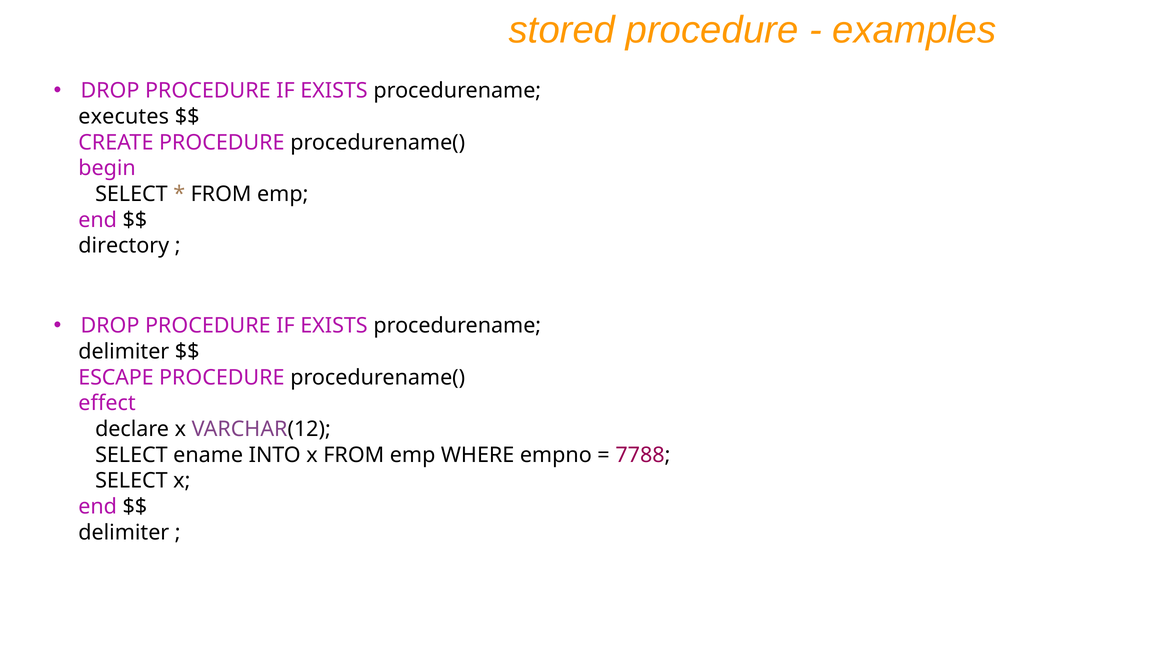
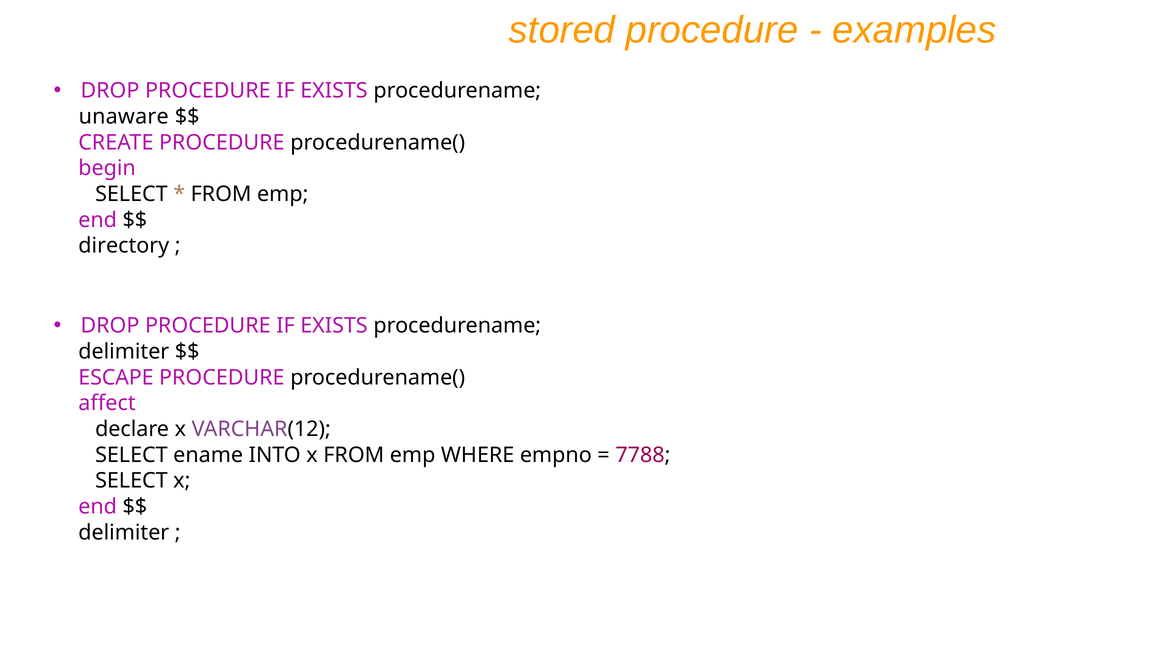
executes: executes -> unaware
effect: effect -> affect
